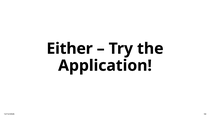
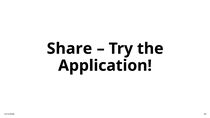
Either: Either -> Share
